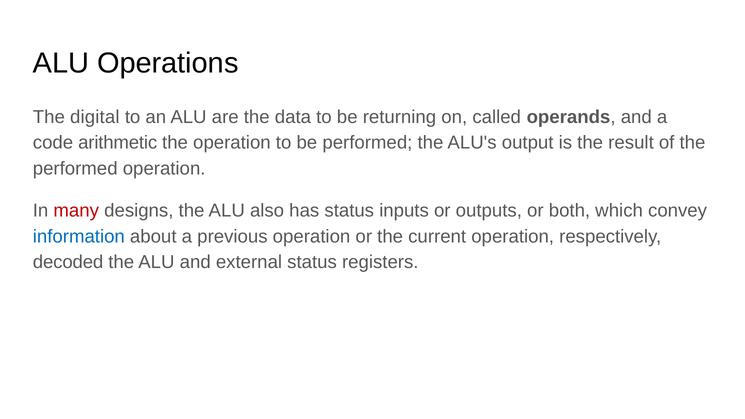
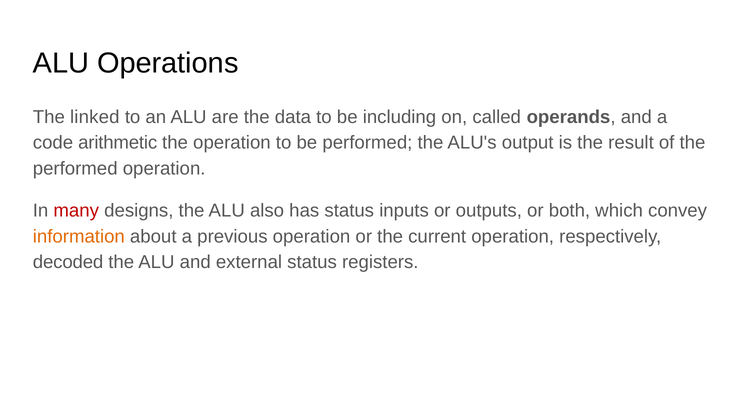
digital: digital -> linked
returning: returning -> including
information colour: blue -> orange
